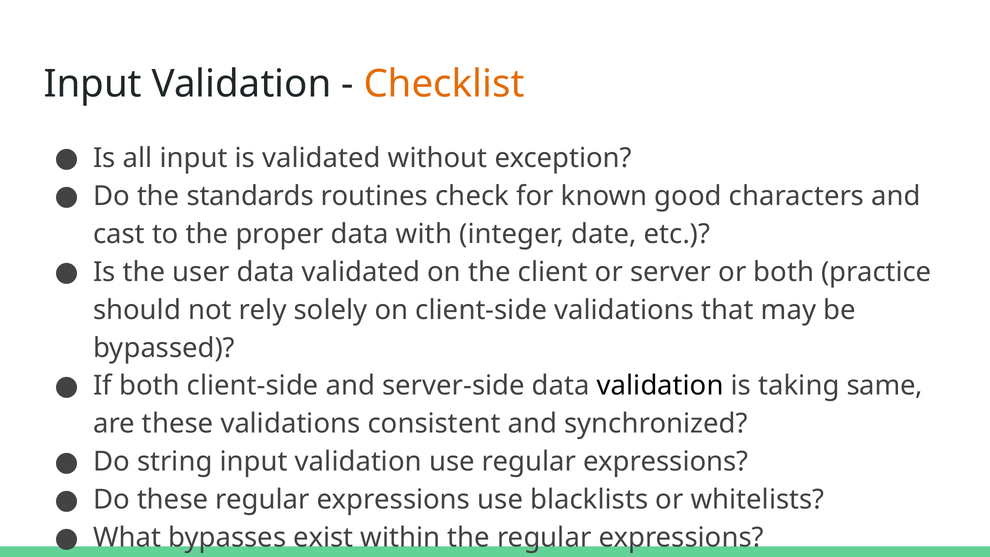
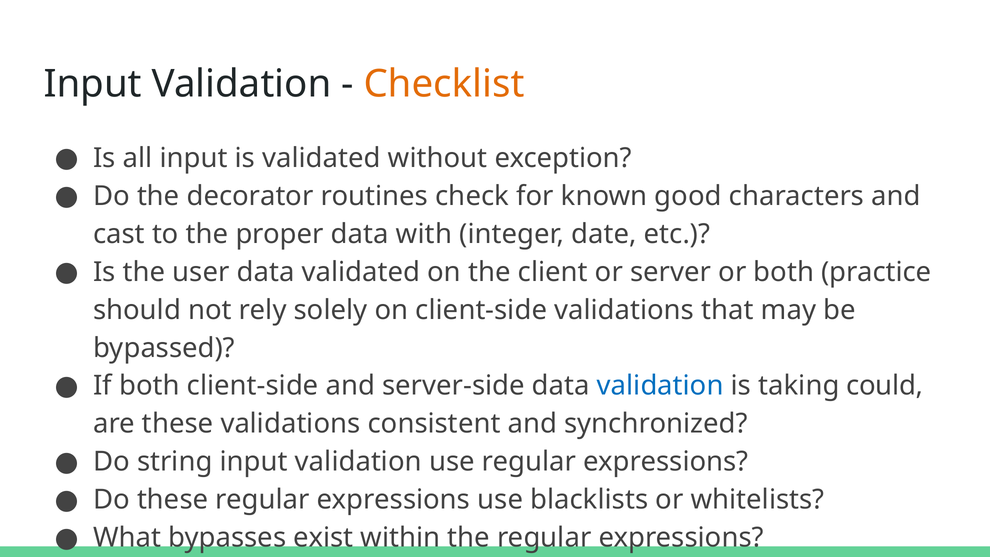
standards: standards -> decorator
validation at (660, 386) colour: black -> blue
same: same -> could
